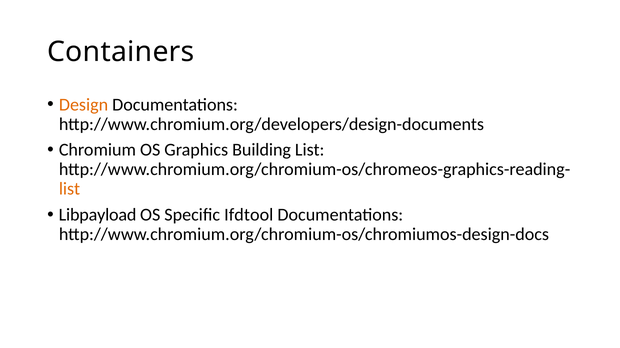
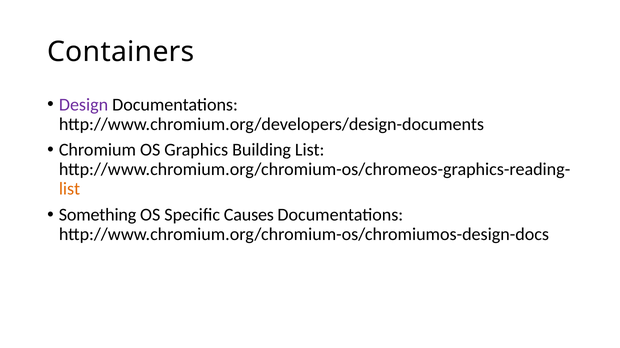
Design colour: orange -> purple
Libpayload: Libpayload -> Something
Ifdtool: Ifdtool -> Causes
